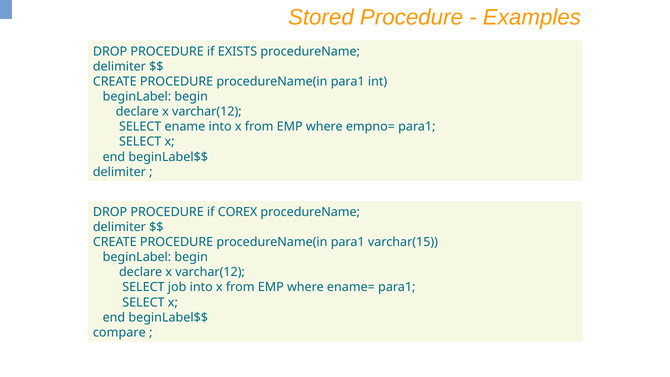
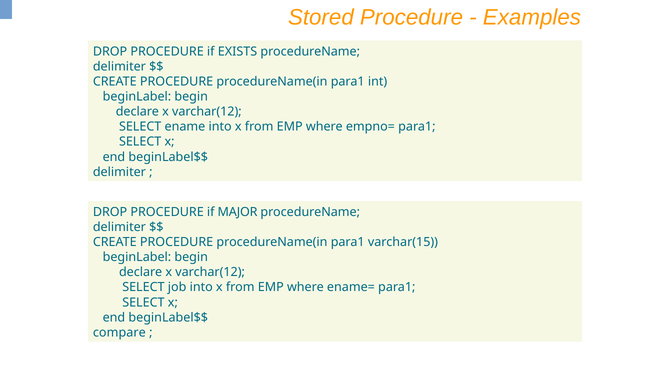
COREX: COREX -> MAJOR
